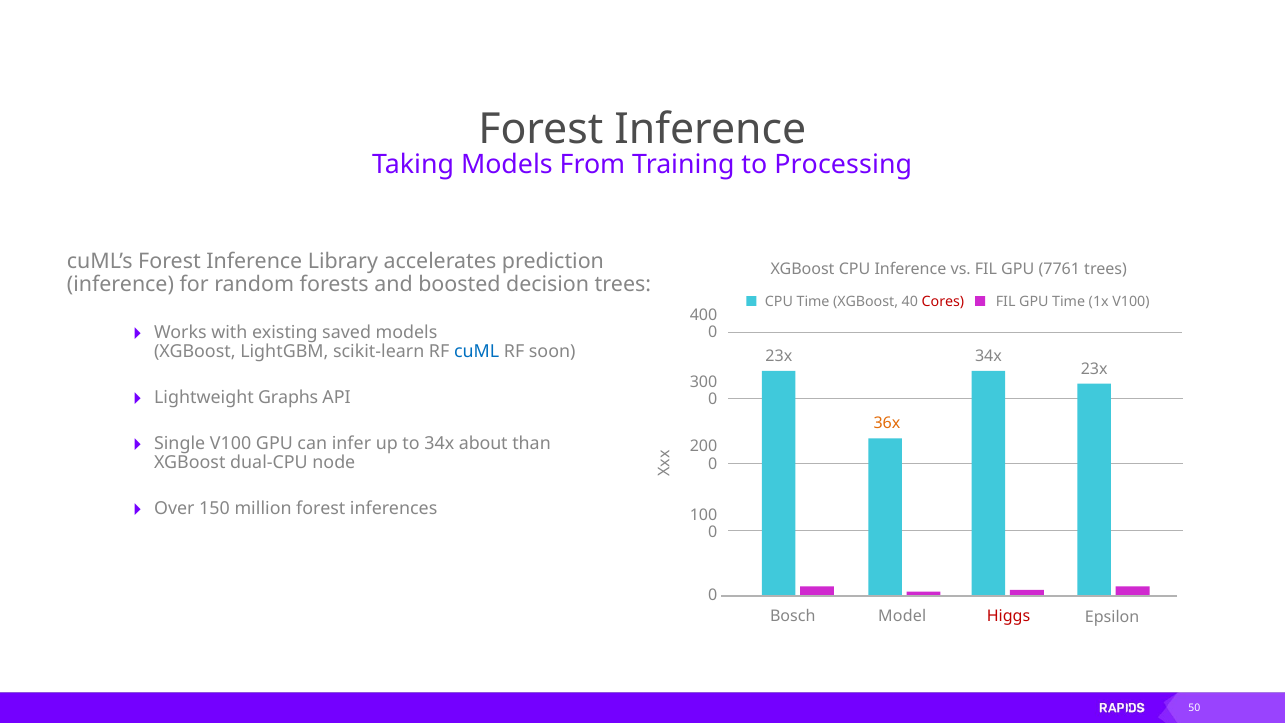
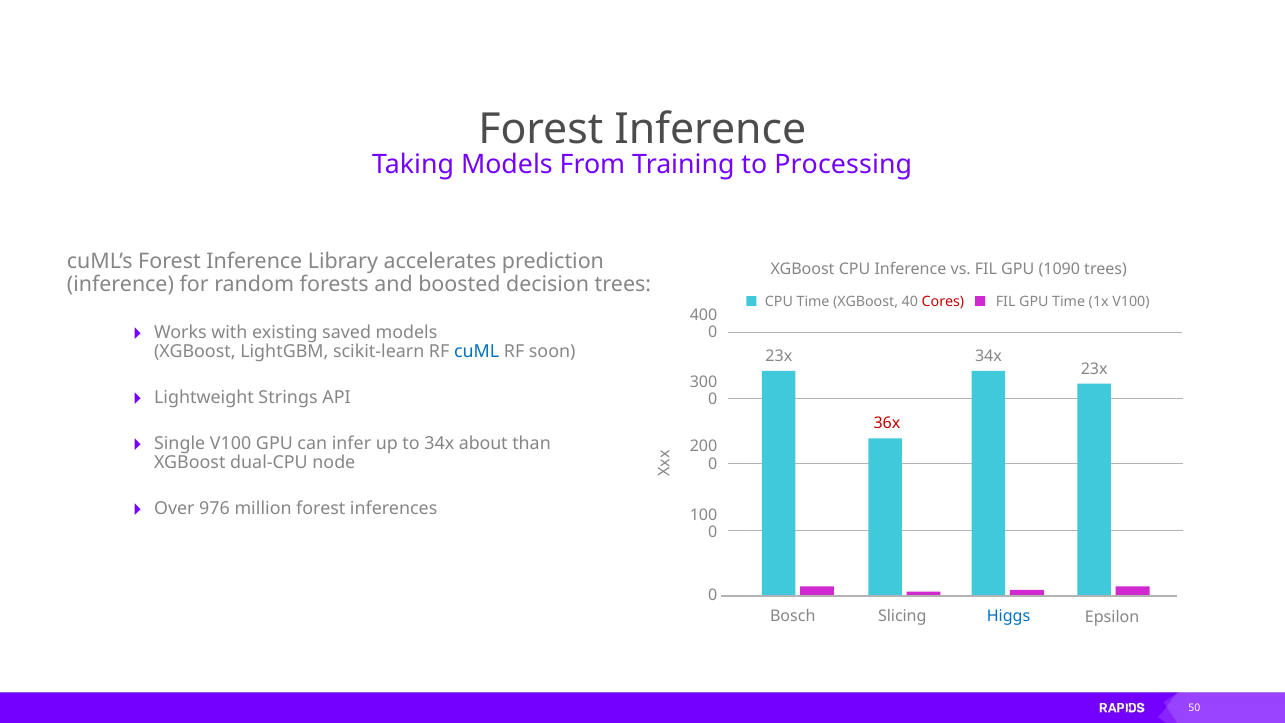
7761: 7761 -> 1090
Graphs: Graphs -> Strings
36x colour: orange -> red
150: 150 -> 976
Model: Model -> Slicing
Higgs colour: red -> blue
